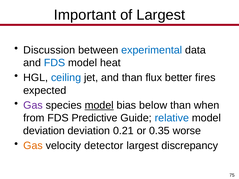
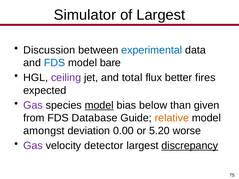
Important: Important -> Simulator
heat: heat -> bare
ceiling colour: blue -> purple
and than: than -> total
when: when -> given
Predictive: Predictive -> Database
relative colour: blue -> orange
deviation at (44, 131): deviation -> amongst
0.21: 0.21 -> 0.00
0.35: 0.35 -> 5.20
Gas at (33, 146) colour: orange -> purple
discrepancy underline: none -> present
